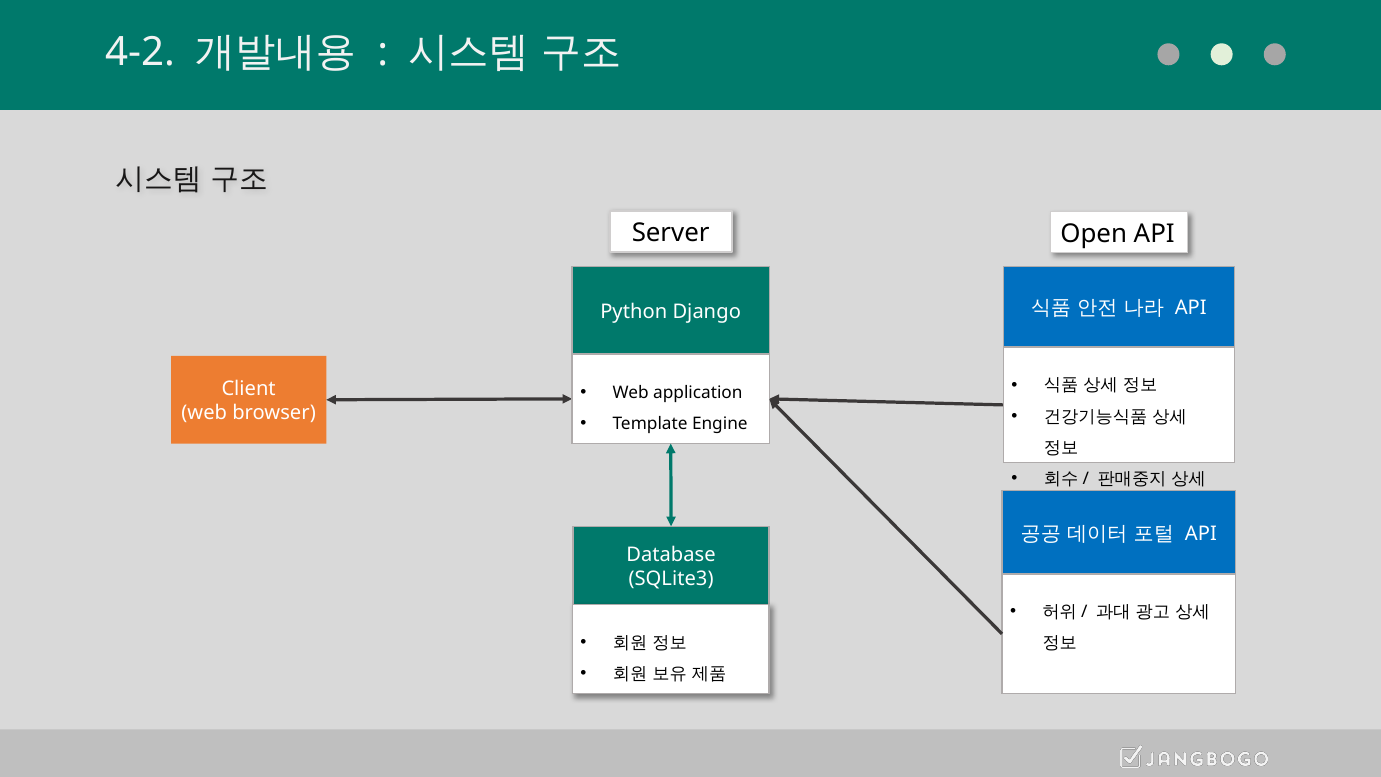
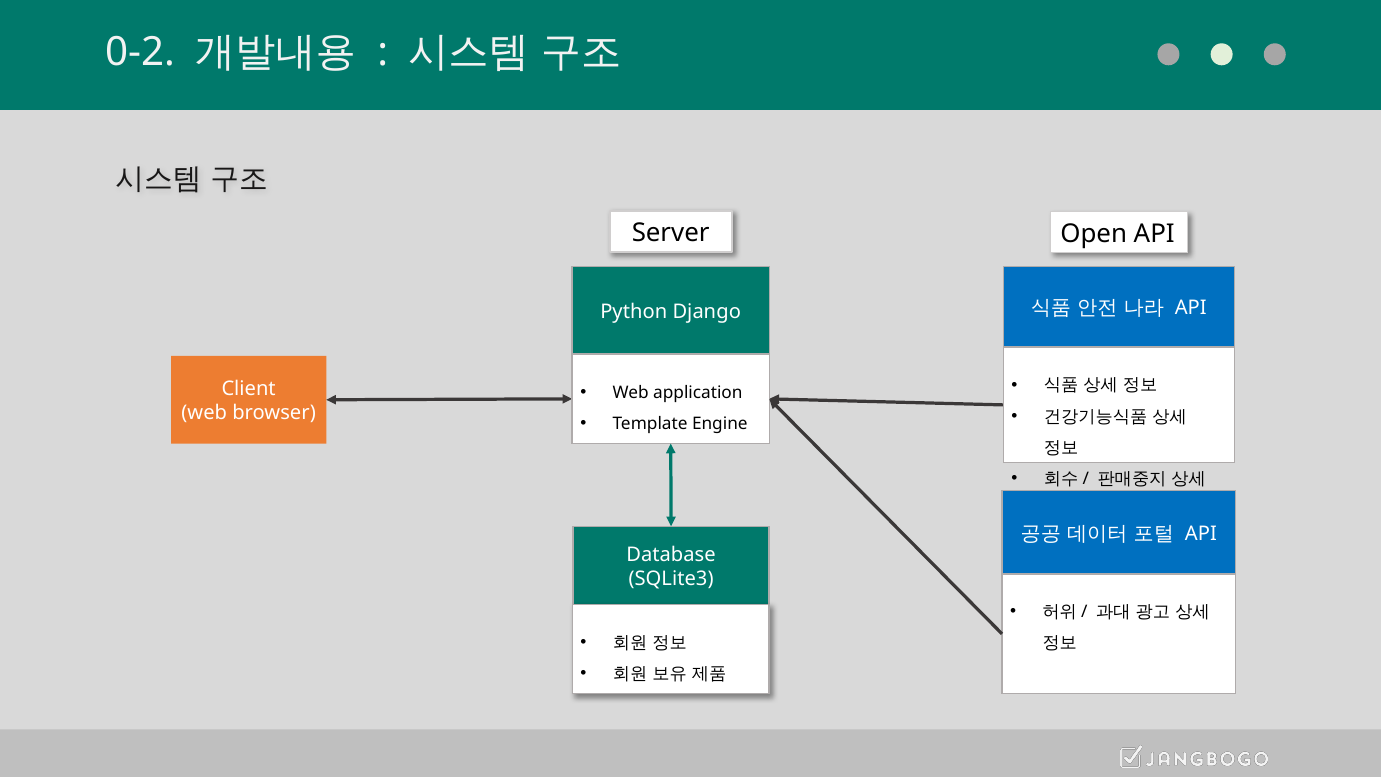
4-2: 4-2 -> 0-2
